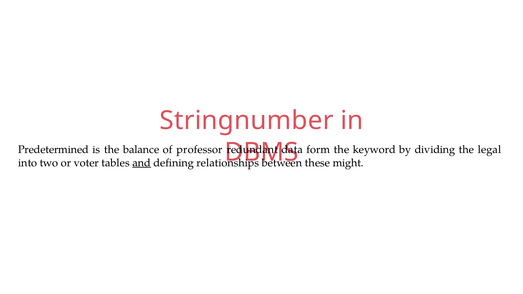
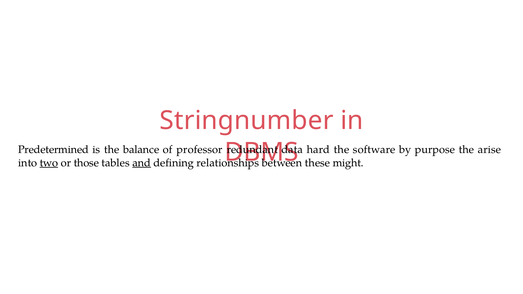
form: form -> hard
keyword: keyword -> software
dividing: dividing -> purpose
legal: legal -> arise
two underline: none -> present
voter: voter -> those
